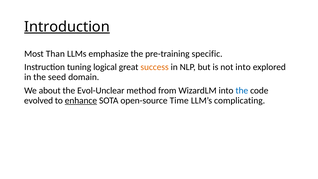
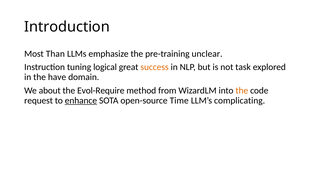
Introduction underline: present -> none
specific: specific -> unclear
not into: into -> task
seed: seed -> have
Evol-Unclear: Evol-Unclear -> Evol-Require
the at (242, 90) colour: blue -> orange
evolved: evolved -> request
